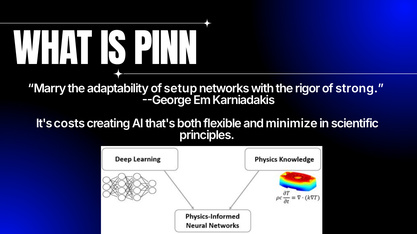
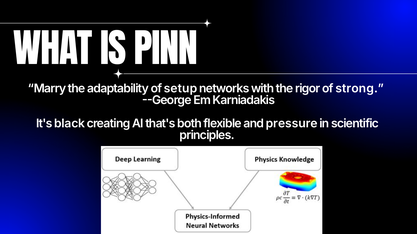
costs: costs -> black
minimize: minimize -> pressure
